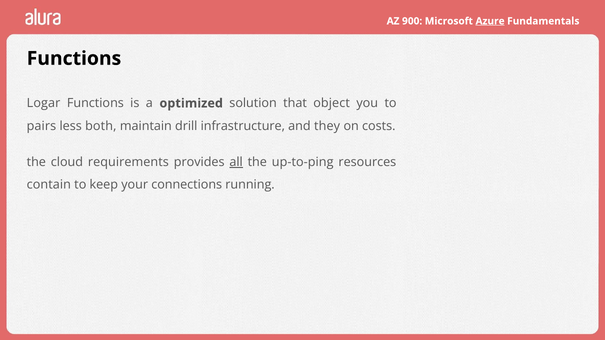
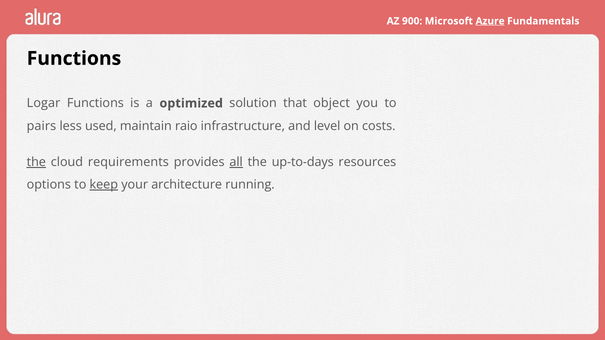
both: both -> used
drill: drill -> raio
they: they -> level
the at (36, 162) underline: none -> present
up-to-ping: up-to-ping -> up-to-days
contain: contain -> options
keep underline: none -> present
connections: connections -> architecture
